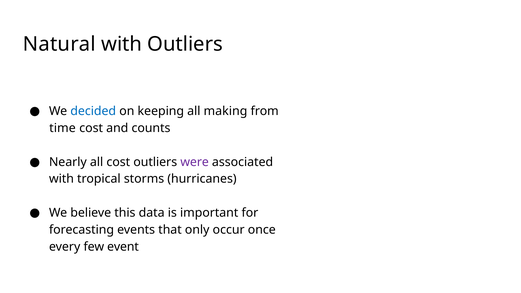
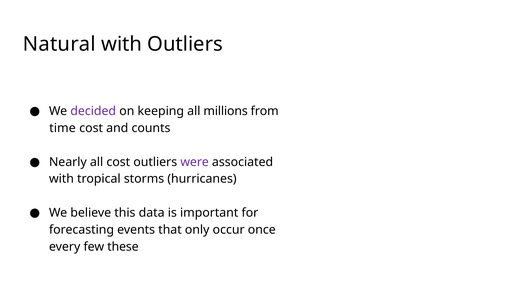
decided colour: blue -> purple
making: making -> millions
event: event -> these
